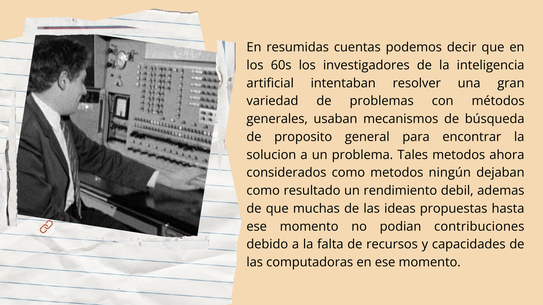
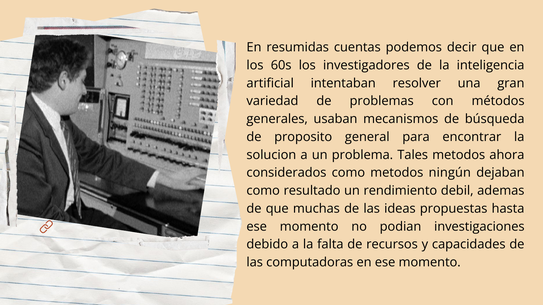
contribuciones: contribuciones -> investigaciones
